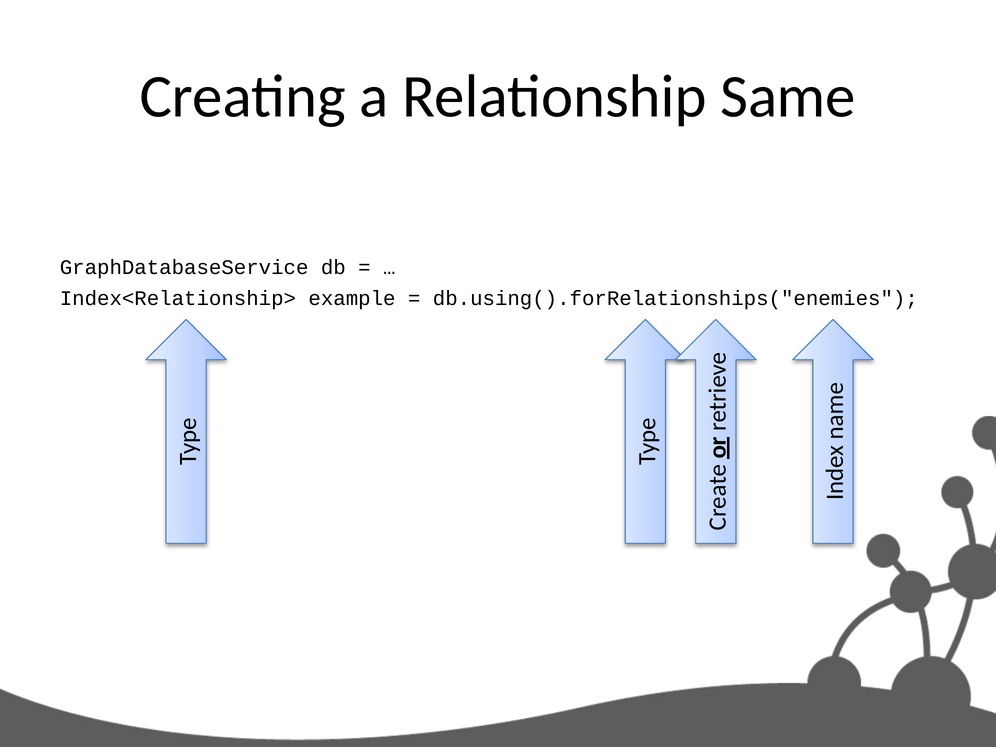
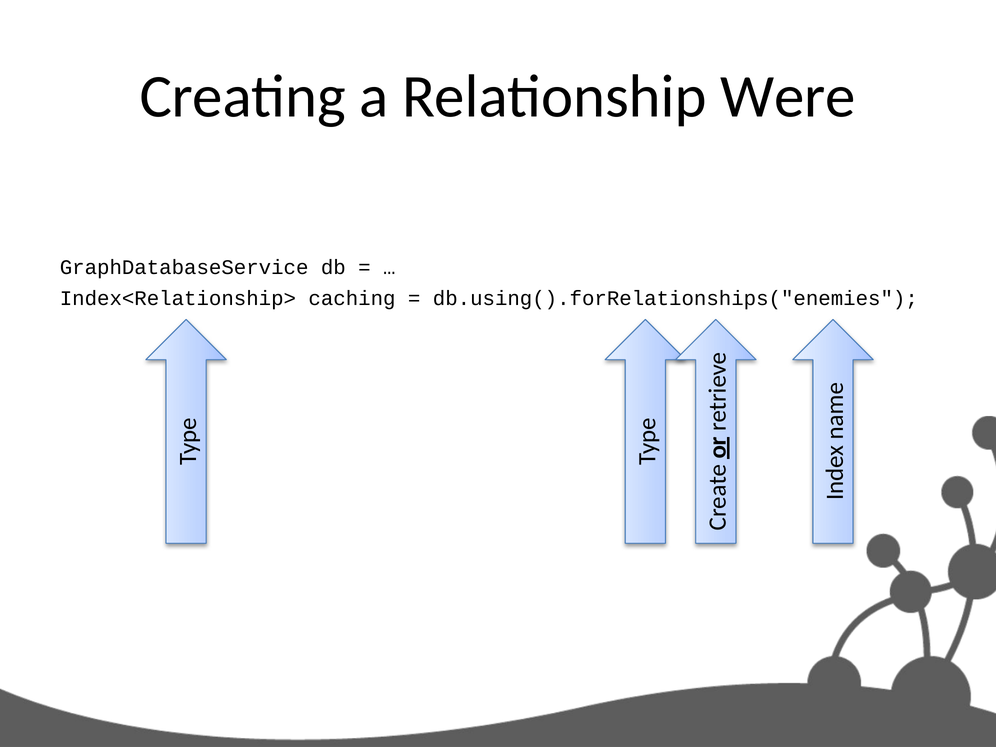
Same: Same -> Were
example: example -> caching
